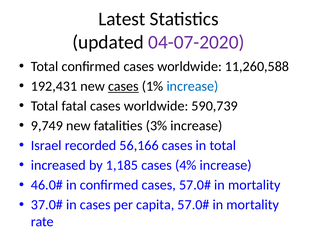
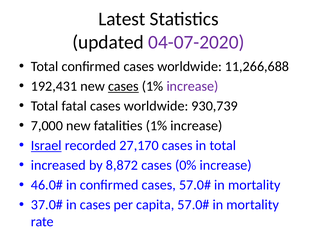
11,260,588: 11,260,588 -> 11,266,688
increase at (192, 86) colour: blue -> purple
590,739: 590,739 -> 930,739
9,749: 9,749 -> 7,000
fatalities 3%: 3% -> 1%
Israel underline: none -> present
56,166: 56,166 -> 27,170
1,185: 1,185 -> 8,872
4%: 4% -> 0%
